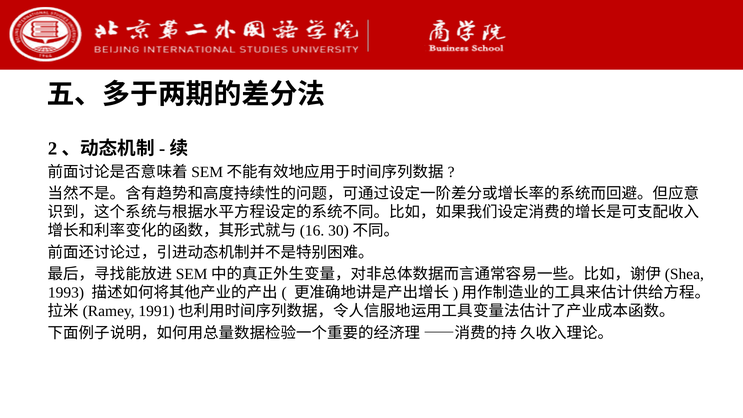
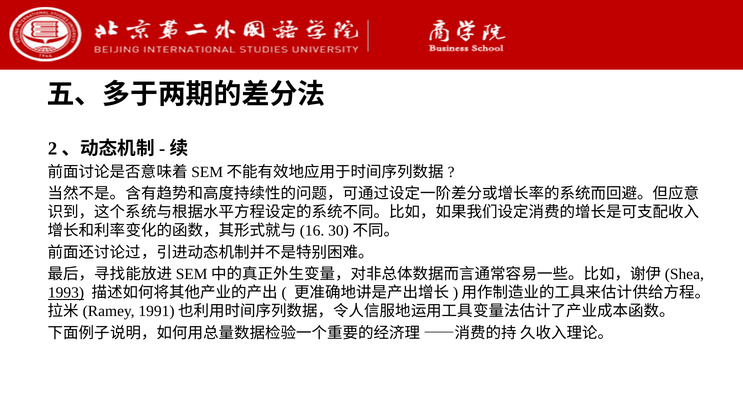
1993 underline: none -> present
